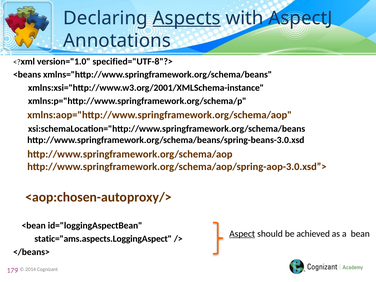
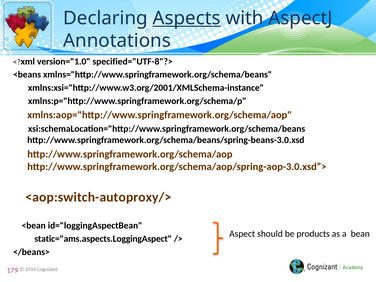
<aop:chosen-autoproxy/>: <aop:chosen-autoproxy/> -> <aop:switch-autoproxy/>
Aspect underline: present -> none
achieved: achieved -> products
